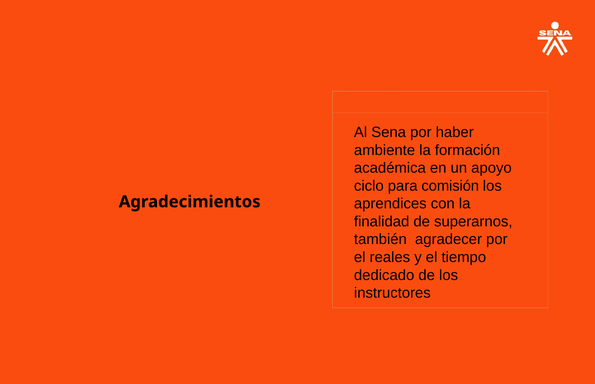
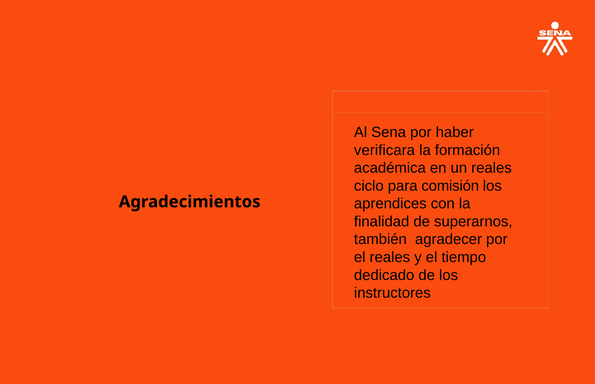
ambiente: ambiente -> verificara
un apoyo: apoyo -> reales
